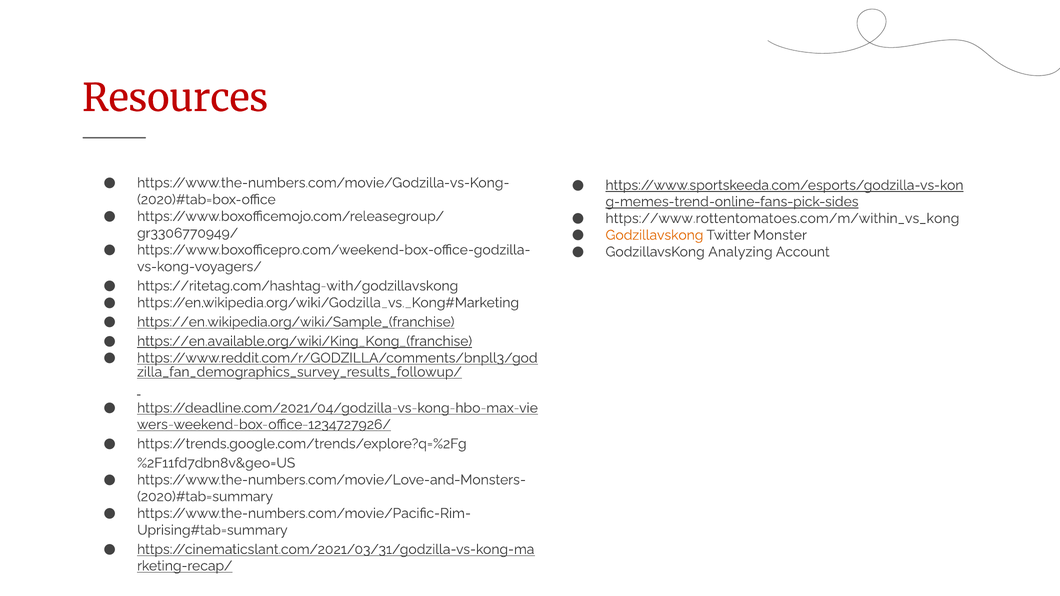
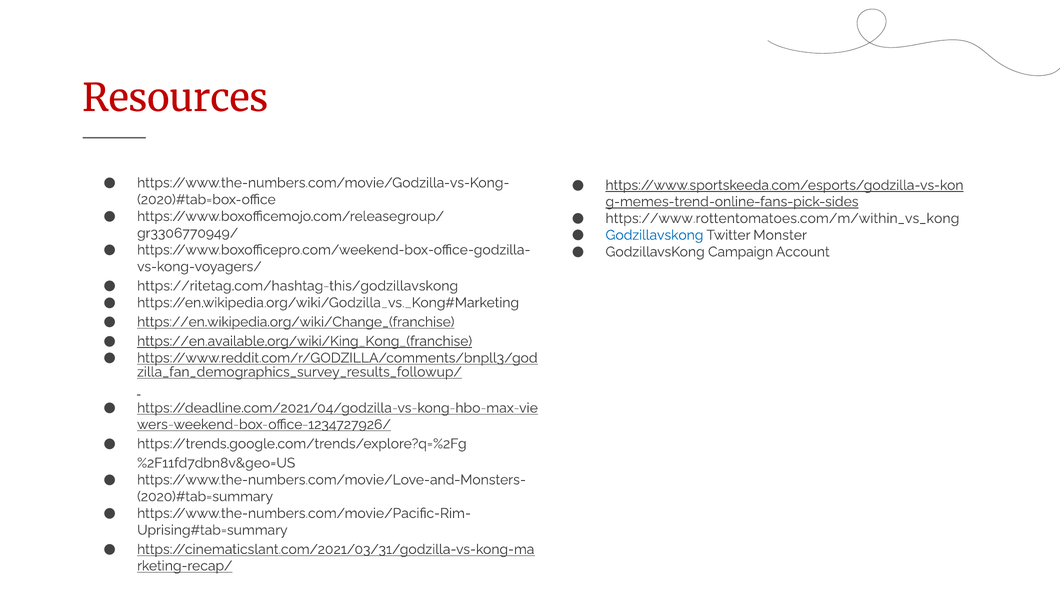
Godzillavskong at (654, 235) colour: orange -> blue
Analyzing: Analyzing -> Campaign
https://ritetag.com/hashtag-with/godzillavskong: https://ritetag.com/hashtag-with/godzillavskong -> https://ritetag.com/hashtag-this/godzillavskong
https://en.wikipedia.org/wiki/Sample_(franchise: https://en.wikipedia.org/wiki/Sample_(franchise -> https://en.wikipedia.org/wiki/Change_(franchise
